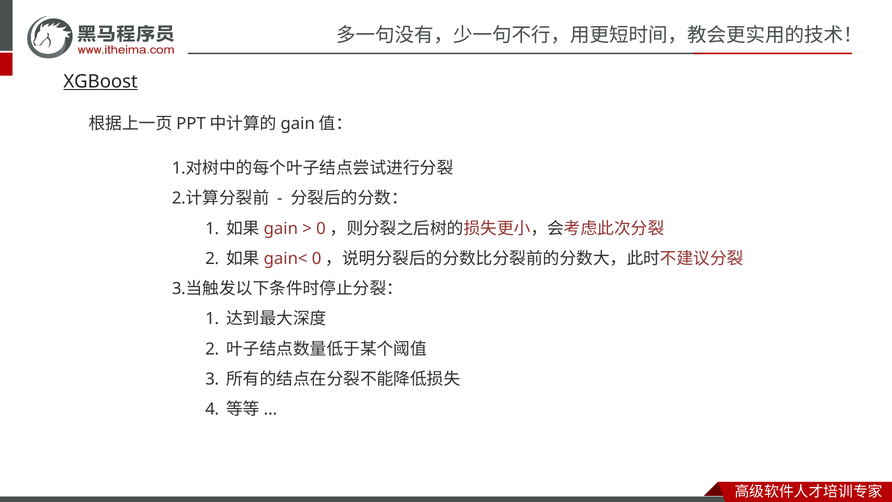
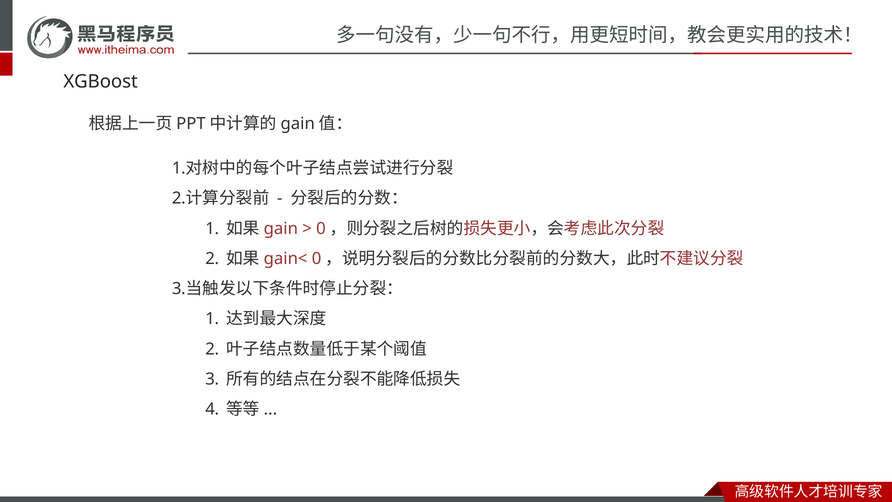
XGBoost underline: present -> none
